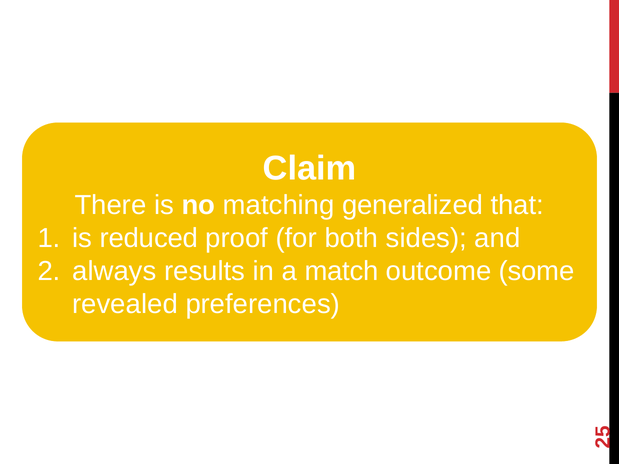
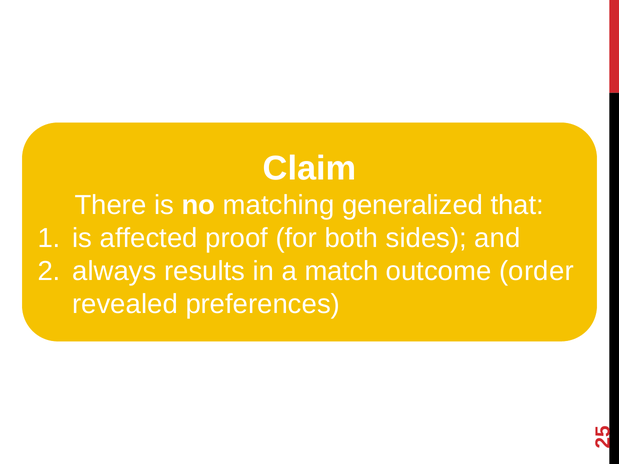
reduced: reduced -> affected
some: some -> order
